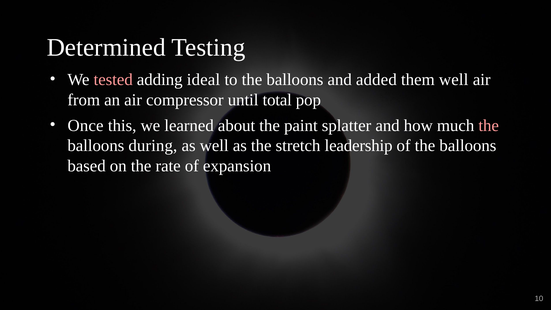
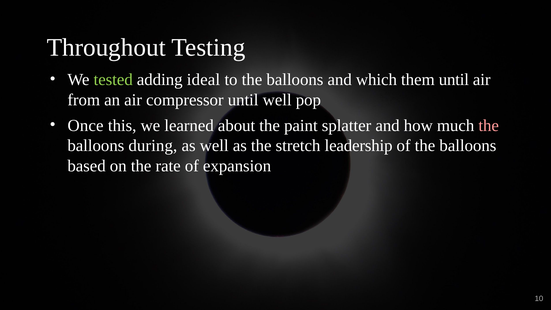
Determined: Determined -> Throughout
tested colour: pink -> light green
added: added -> which
them well: well -> until
until total: total -> well
